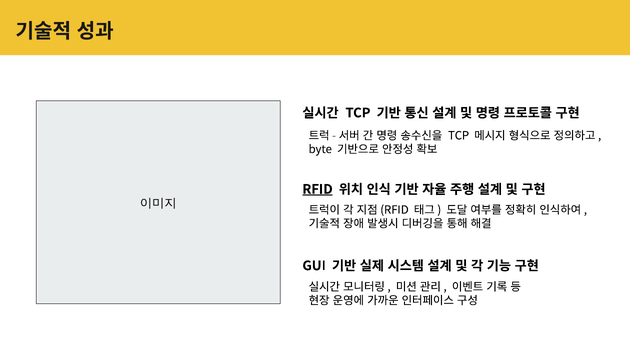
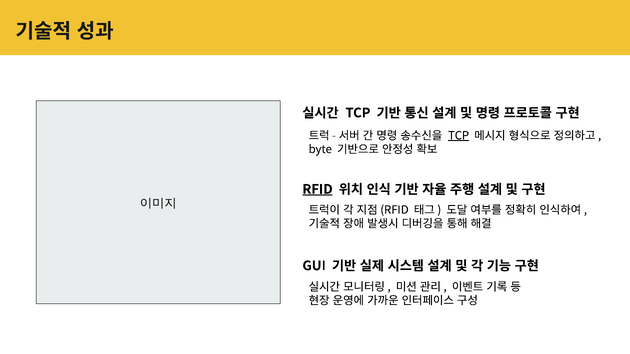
TCP at (459, 136) underline: none -> present
